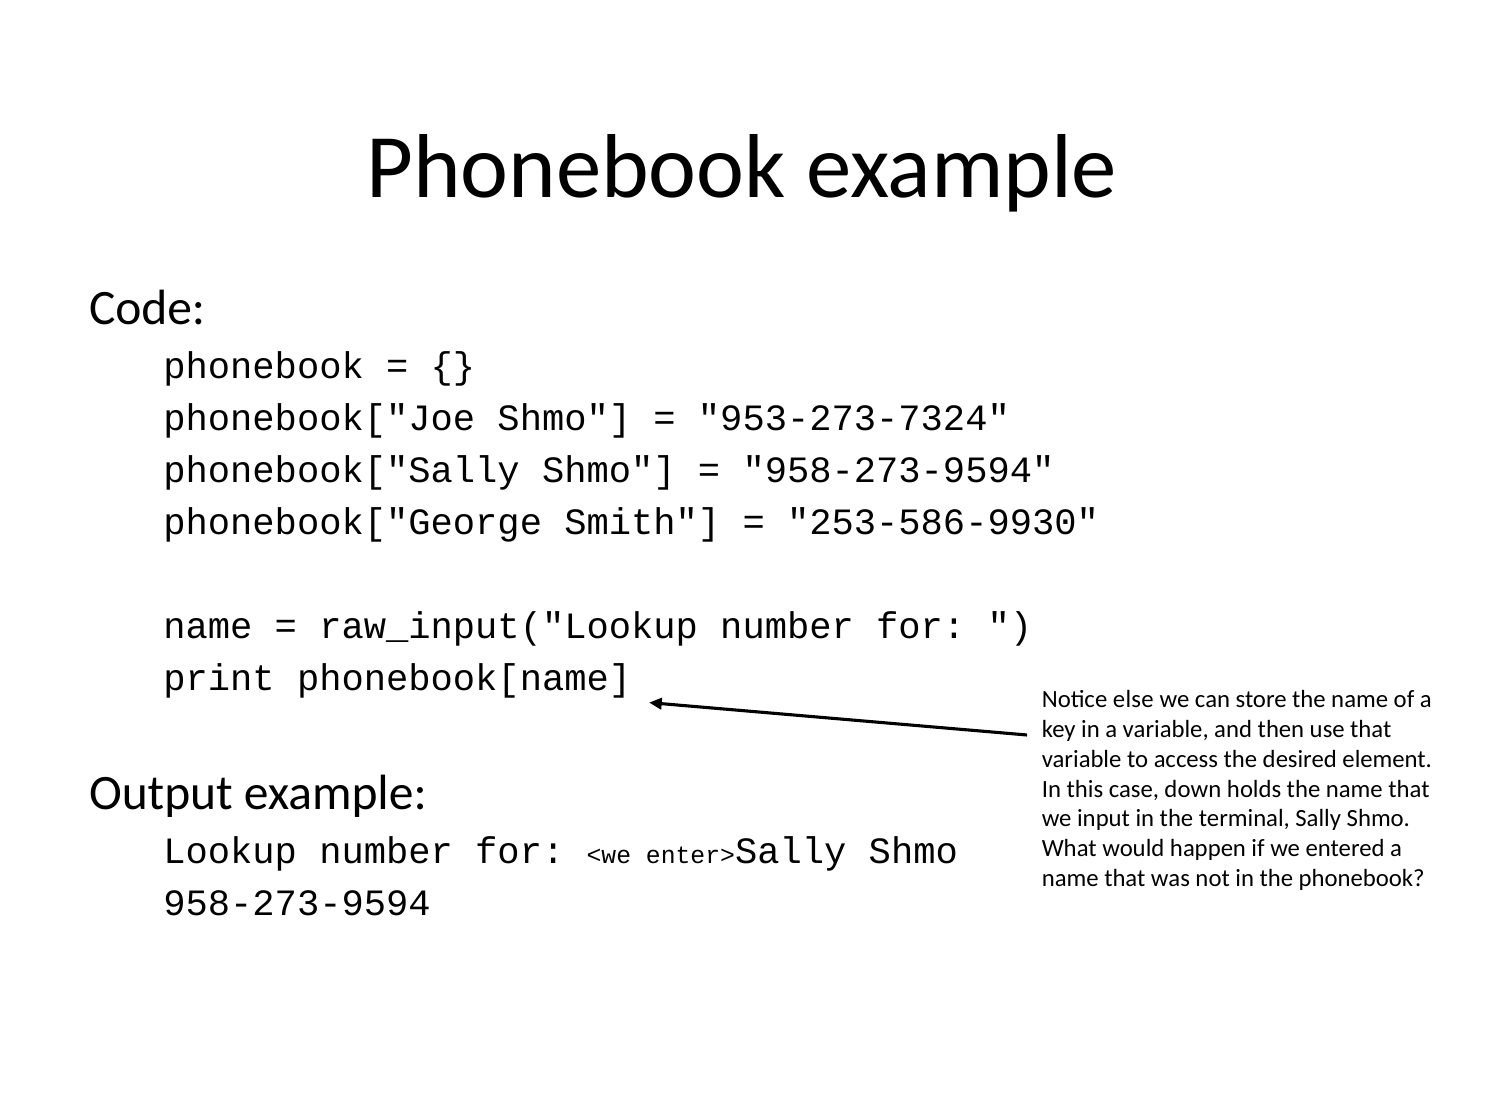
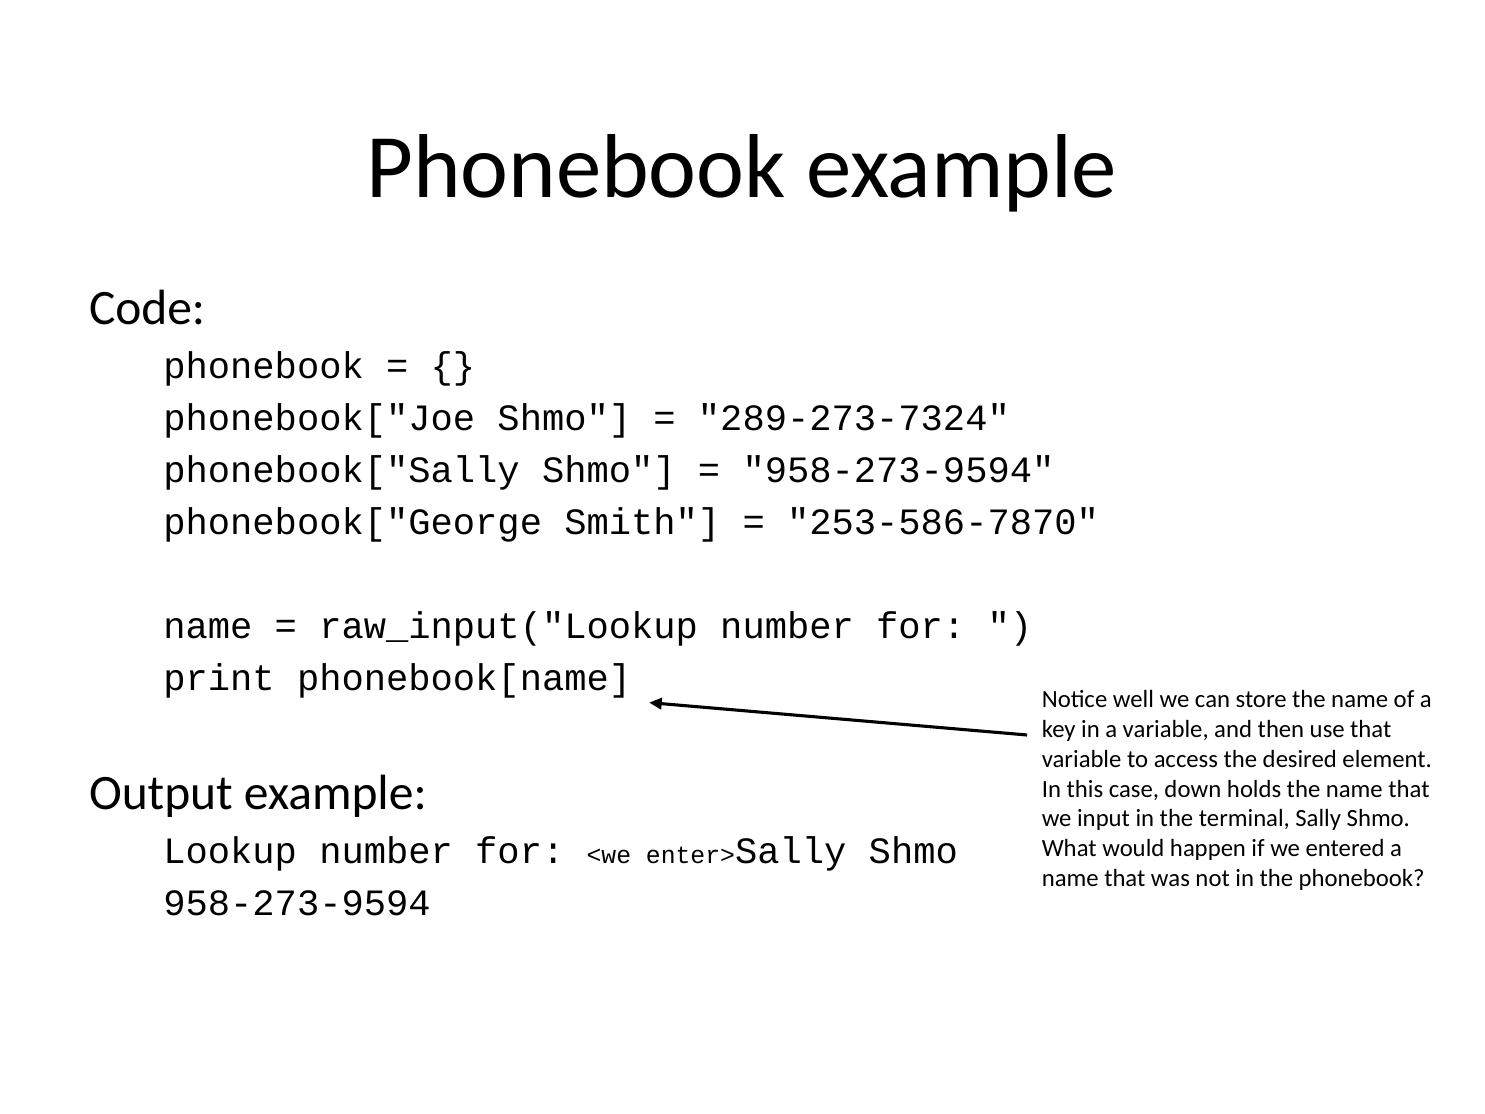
953-273-7324: 953-273-7324 -> 289-273-7324
253-586-9930: 253-586-9930 -> 253-586-7870
else: else -> well
